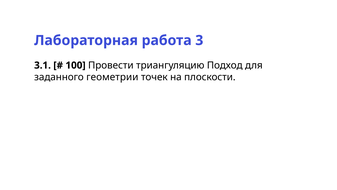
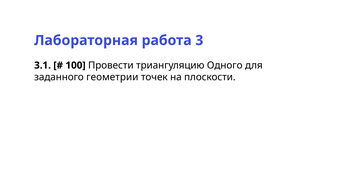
Подход: Подход -> Одного
